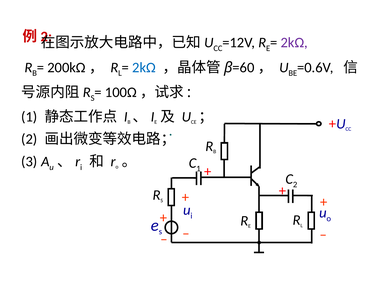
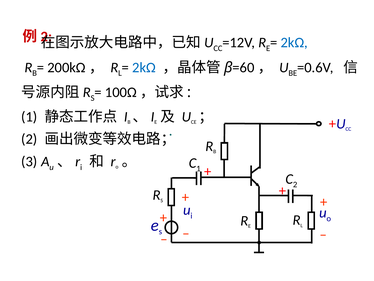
2kΩ at (294, 43) colour: purple -> blue
